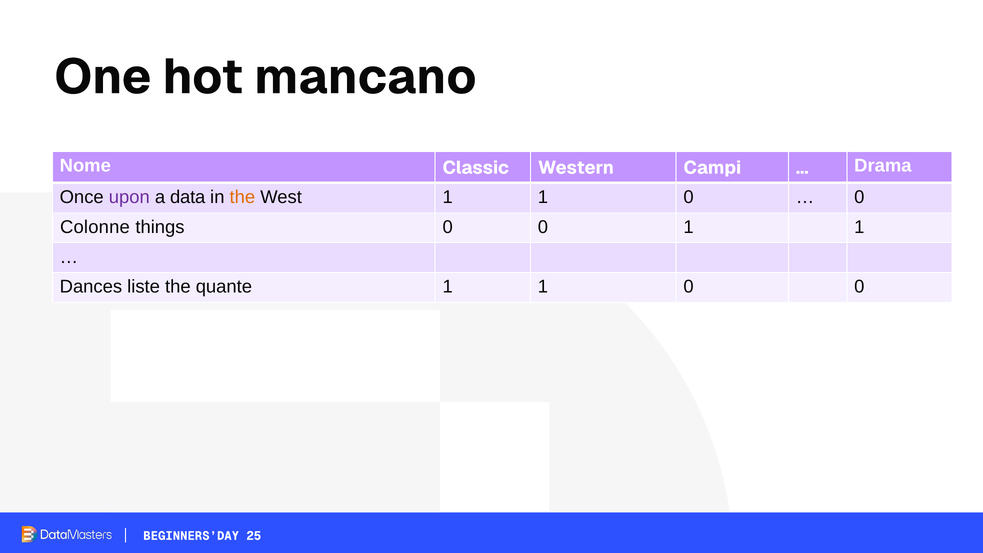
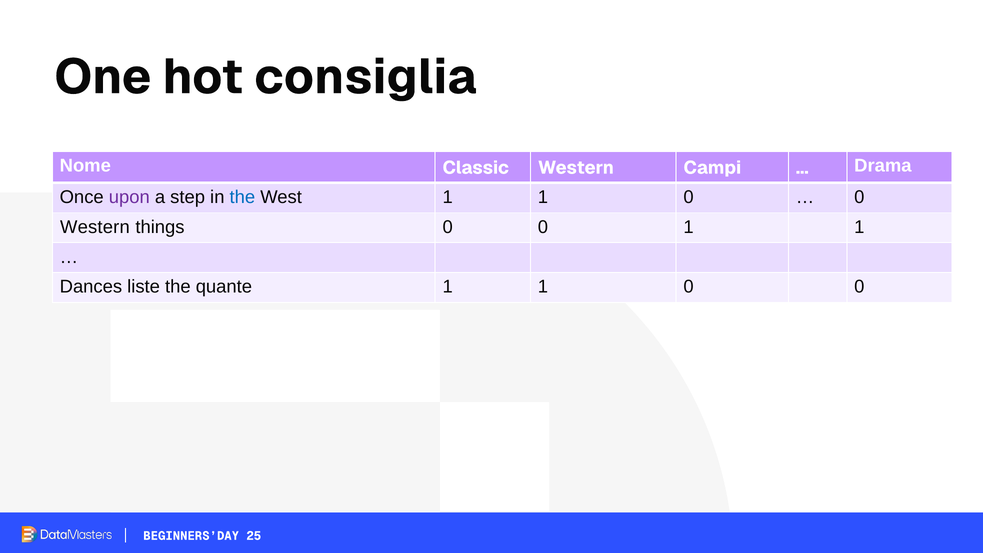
mancano: mancano -> consiglia
data: data -> step
the at (242, 197) colour: orange -> blue
Colonne at (95, 227): Colonne -> Western
